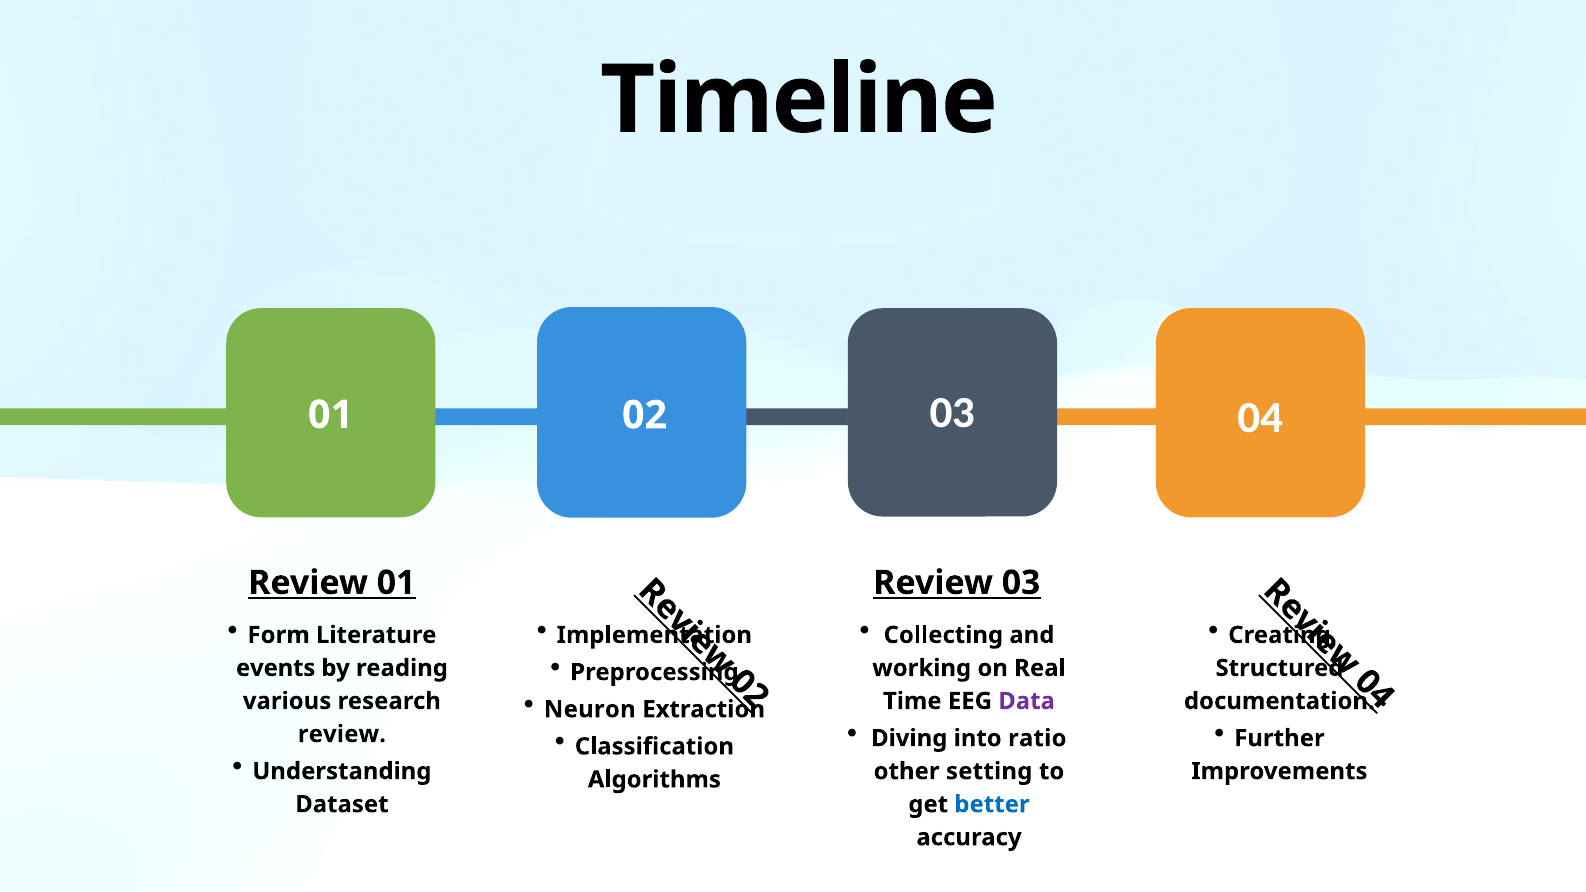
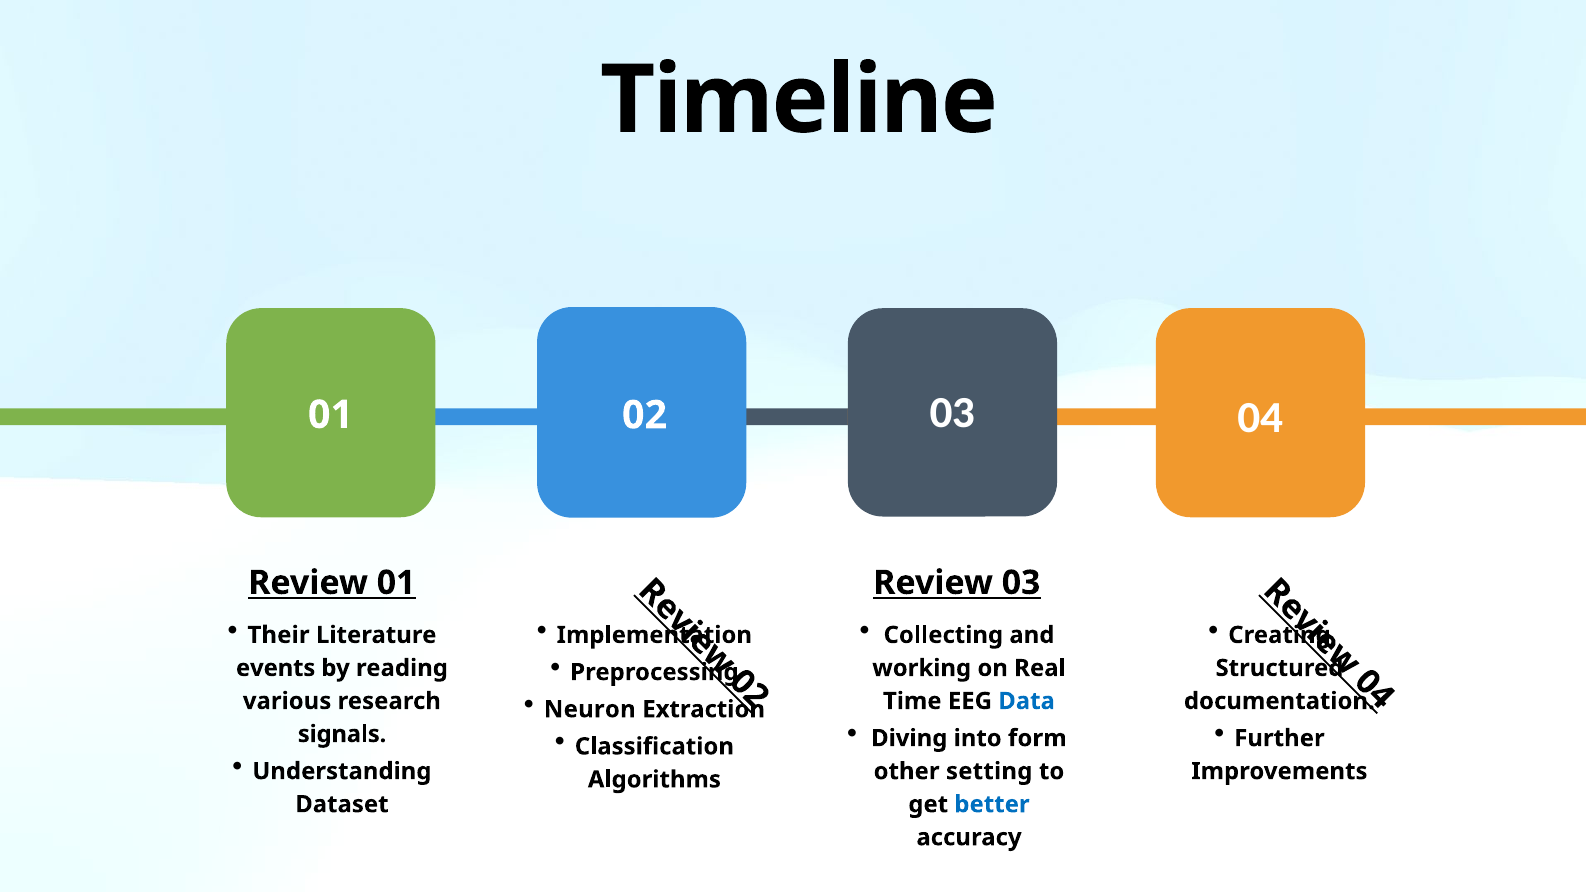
Form: Form -> Their
Data colour: purple -> blue
ratio: ratio -> form
review at (342, 734): review -> signals
